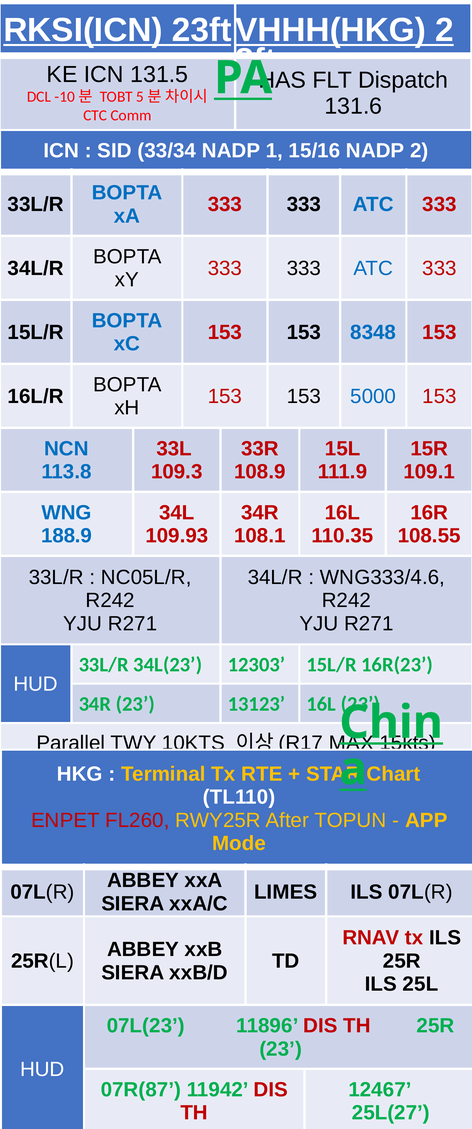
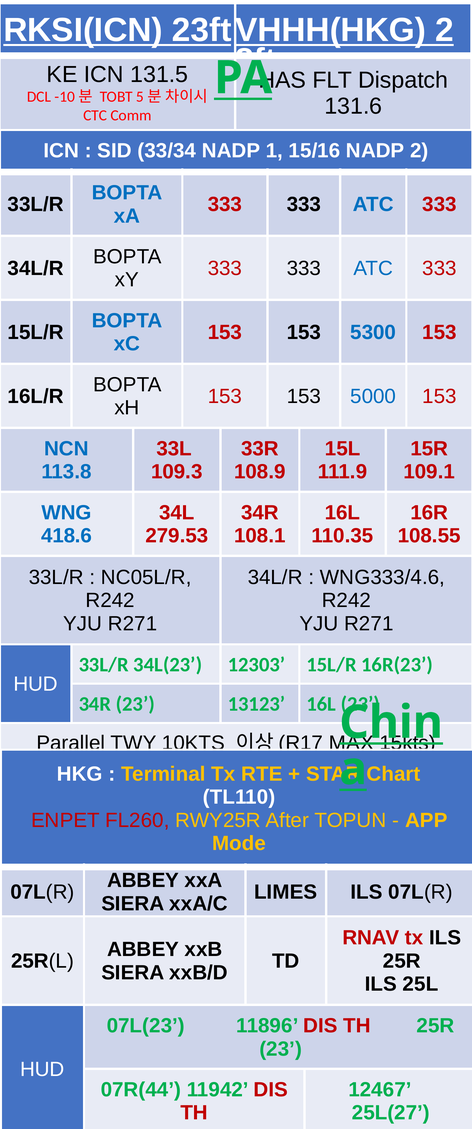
8348: 8348 -> 5300
188.9: 188.9 -> 418.6
109.93: 109.93 -> 279.53
07R(87: 07R(87 -> 07R(44
